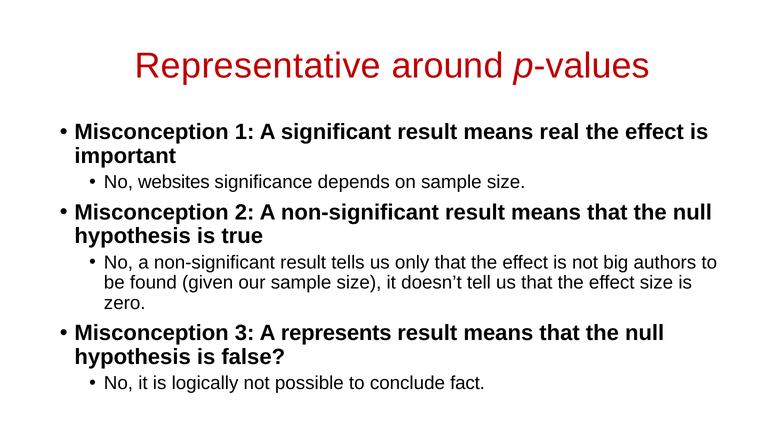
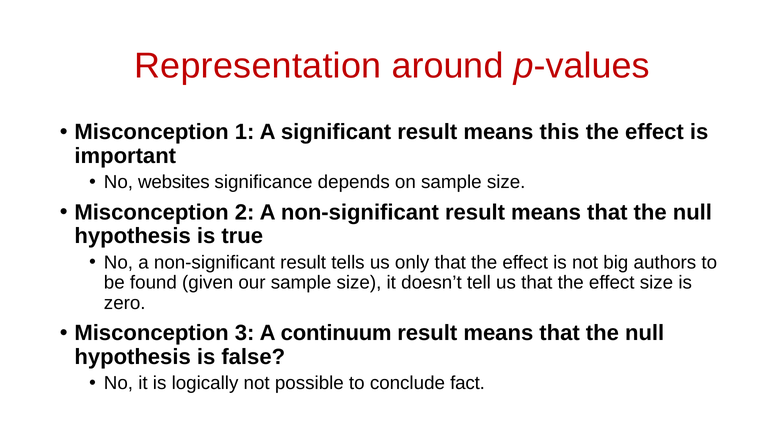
Representative: Representative -> Representation
real: real -> this
represents: represents -> continuum
